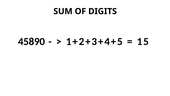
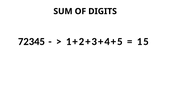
45890: 45890 -> 72345
